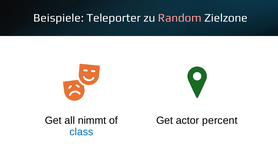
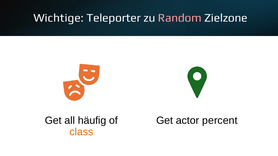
Beispiele: Beispiele -> Wichtige
nimmt: nimmt -> häufig
class colour: blue -> orange
